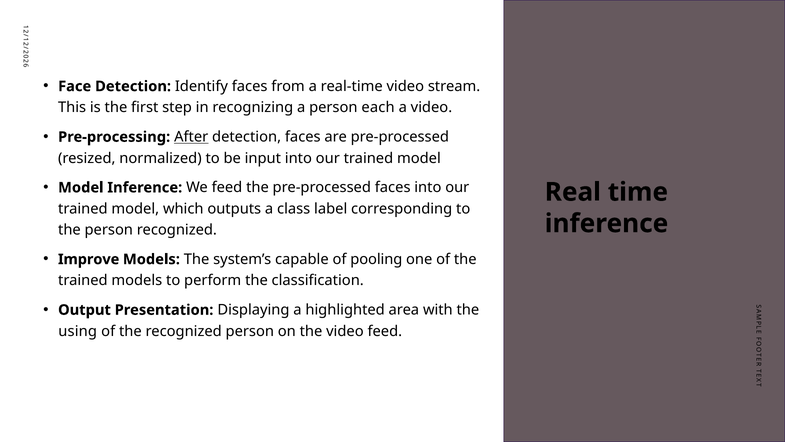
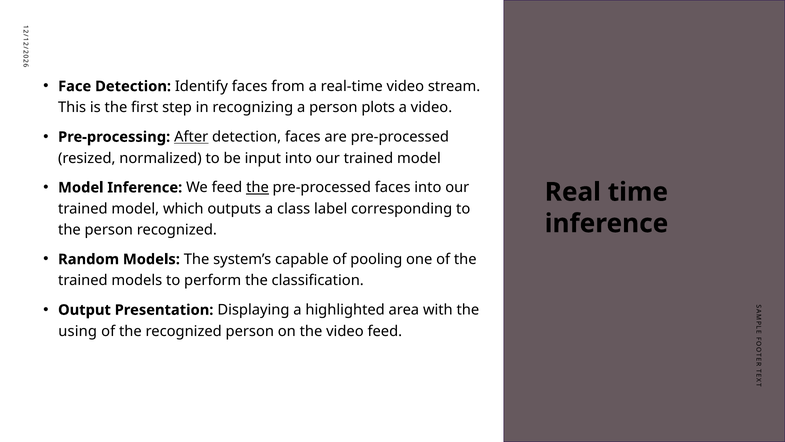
each: each -> plots
the at (257, 187) underline: none -> present
Improve: Improve -> Random
